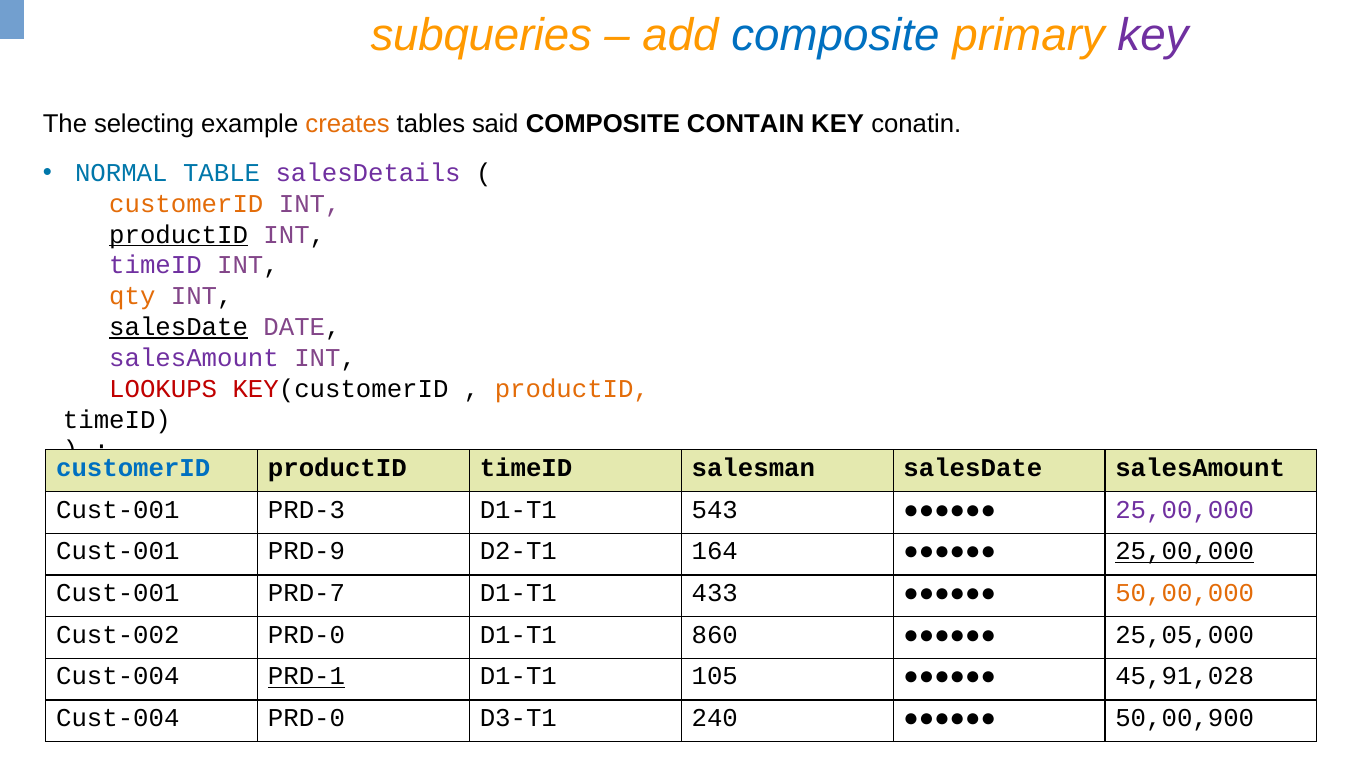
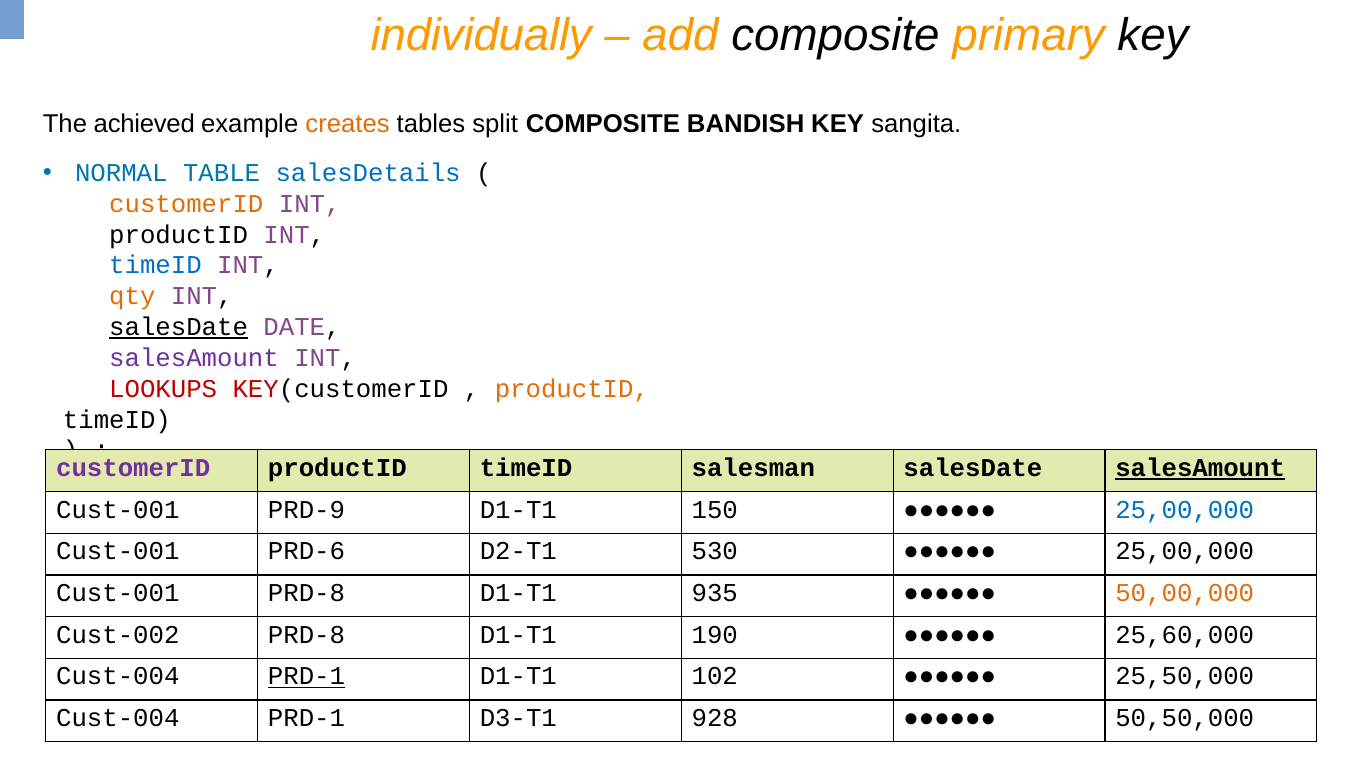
subqueries: subqueries -> individually
composite at (835, 36) colour: blue -> black
key at (1153, 36) colour: purple -> black
selecting: selecting -> achieved
said: said -> split
CONTAIN: CONTAIN -> BANDISH
conatin: conatin -> sangita
salesDetails colour: purple -> blue
productID at (179, 235) underline: present -> none
timeID at (155, 266) colour: purple -> blue
customerID at (133, 468) colour: blue -> purple
salesAmount at (1200, 468) underline: none -> present
PRD-3: PRD-3 -> PRD-9
543: 543 -> 150
25,00,000 at (1185, 510) colour: purple -> blue
PRD-9: PRD-9 -> PRD-6
164: 164 -> 530
25,00,000 at (1185, 551) underline: present -> none
Cust-001 PRD-7: PRD-7 -> PRD-8
433: 433 -> 935
Cust-002 PRD-0: PRD-0 -> PRD-8
860: 860 -> 190
25,05,000: 25,05,000 -> 25,60,000
105: 105 -> 102
45,91,028: 45,91,028 -> 25,50,000
PRD-0 at (307, 718): PRD-0 -> PRD-1
240: 240 -> 928
50,00,900: 50,00,900 -> 50,50,000
